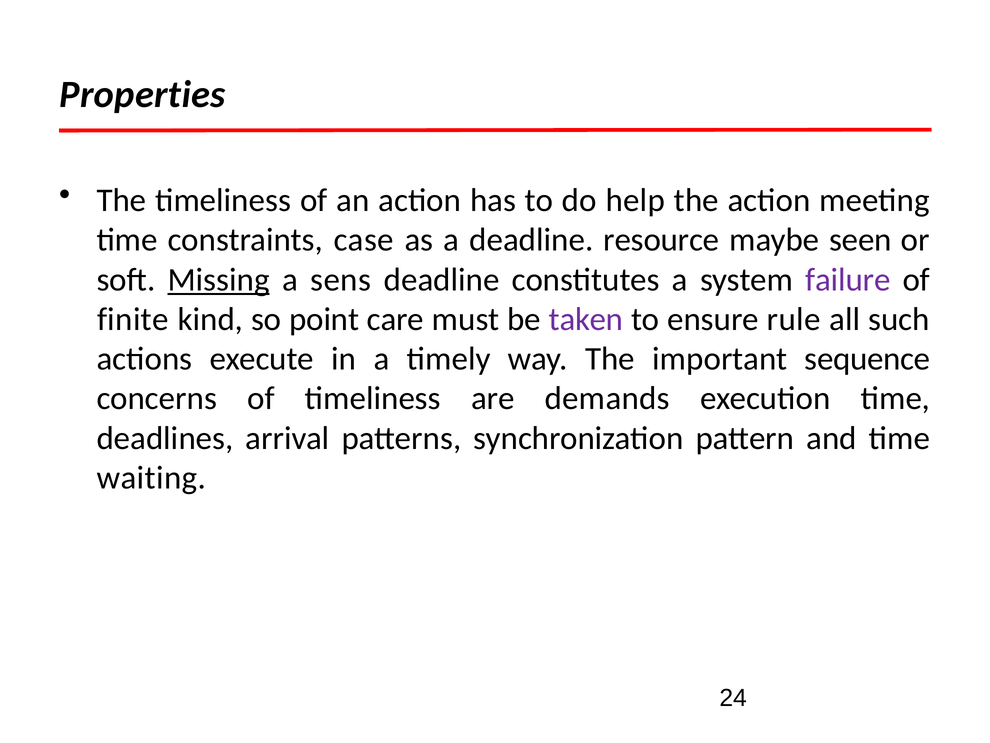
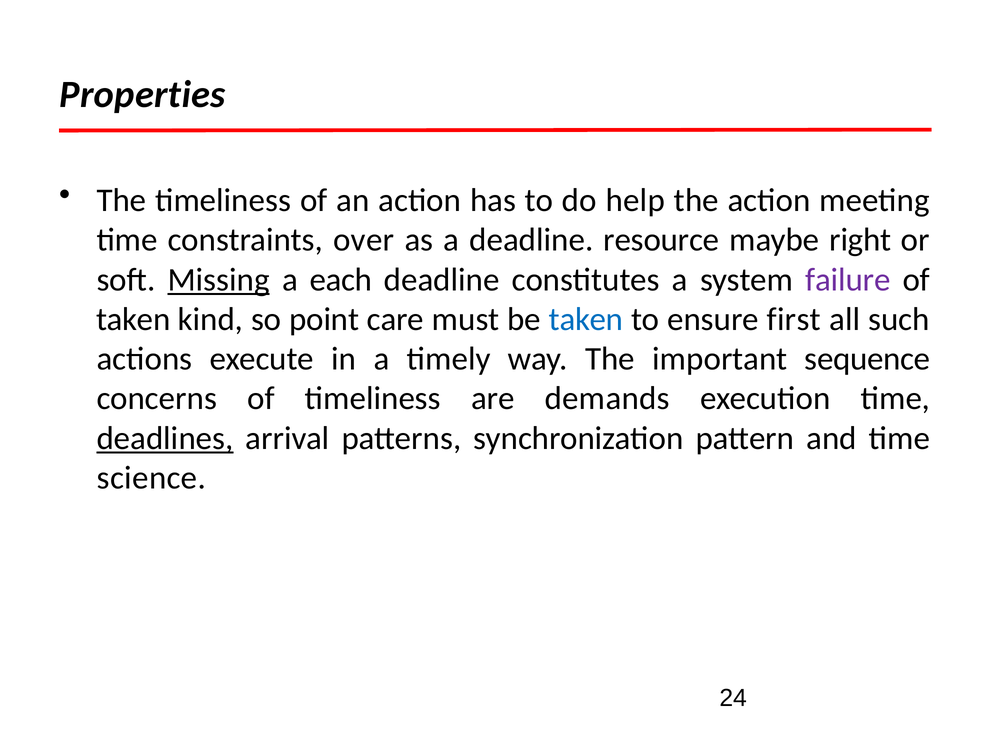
case: case -> over
seen: seen -> right
sens: sens -> each
finite at (133, 319): finite -> taken
taken at (586, 319) colour: purple -> blue
rule: rule -> first
deadlines underline: none -> present
waiting: waiting -> science
